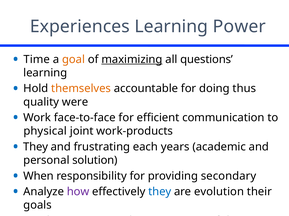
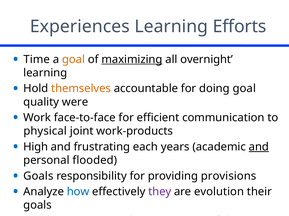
Power: Power -> Efforts
questions: questions -> overnight
doing thus: thus -> goal
They at (36, 147): They -> High
and at (259, 147) underline: none -> present
solution: solution -> flooded
When at (38, 177): When -> Goals
secondary: secondary -> provisions
how colour: purple -> blue
they at (160, 192) colour: blue -> purple
